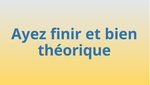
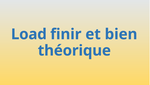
Ayez: Ayez -> Load
